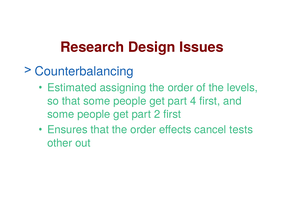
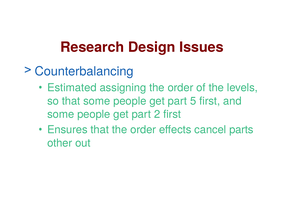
4: 4 -> 5
tests: tests -> parts
